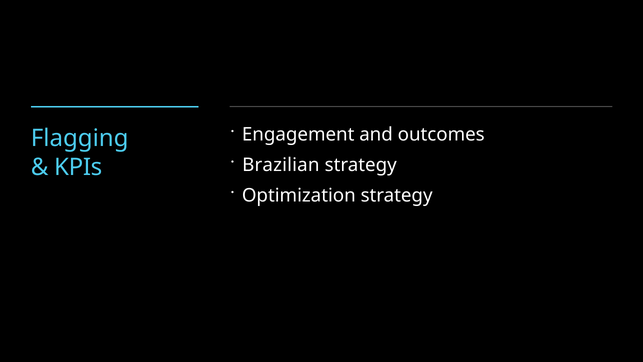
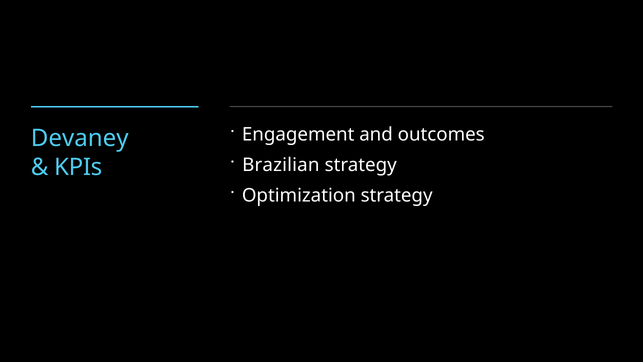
Flagging: Flagging -> Devaney
